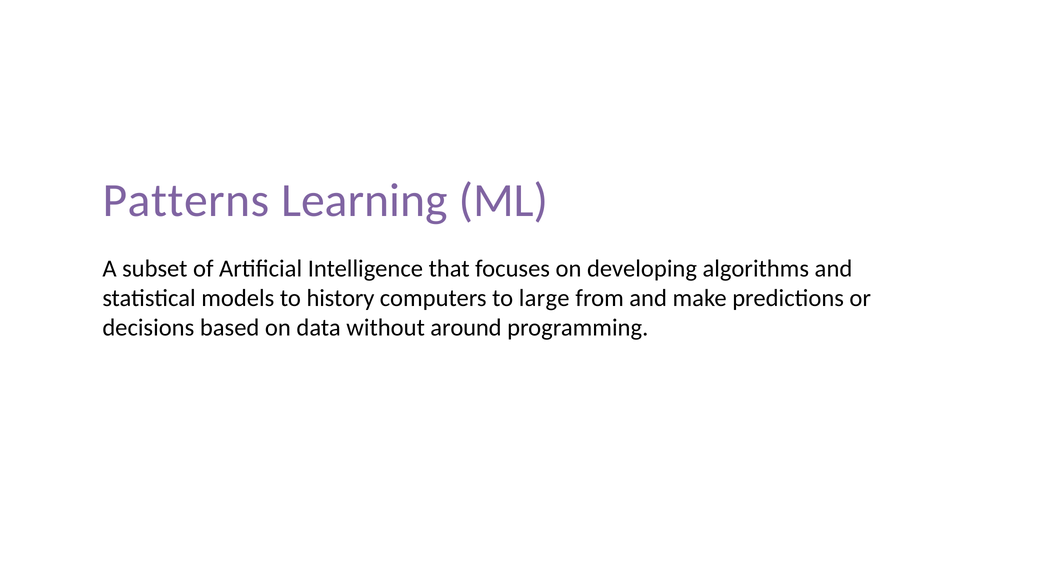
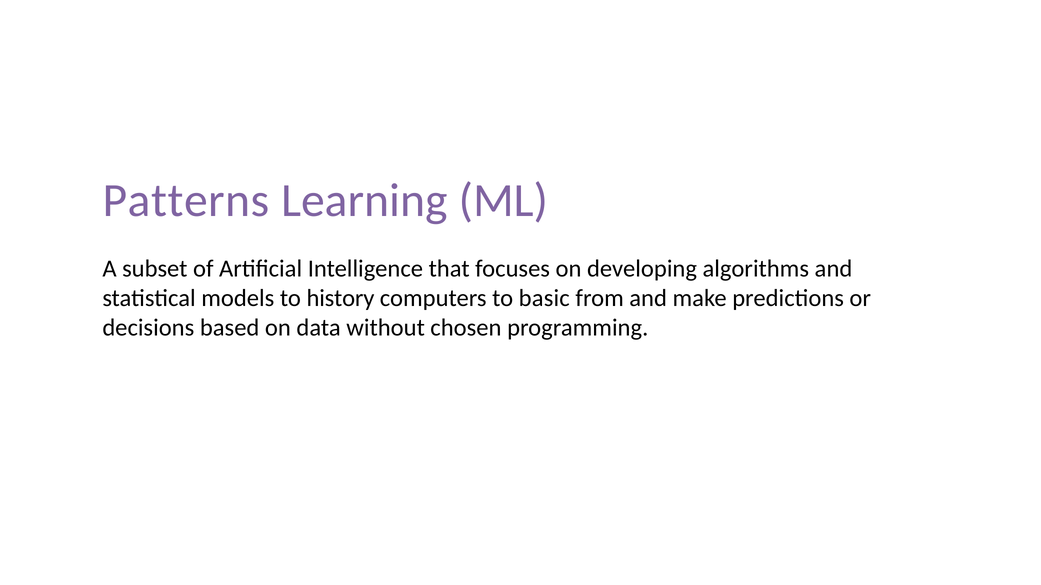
large: large -> basic
around: around -> chosen
